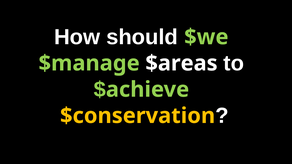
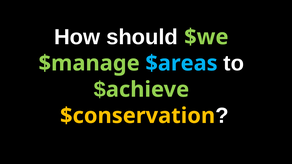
$areas colour: white -> light blue
